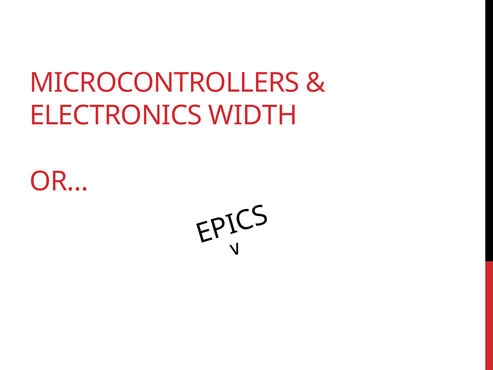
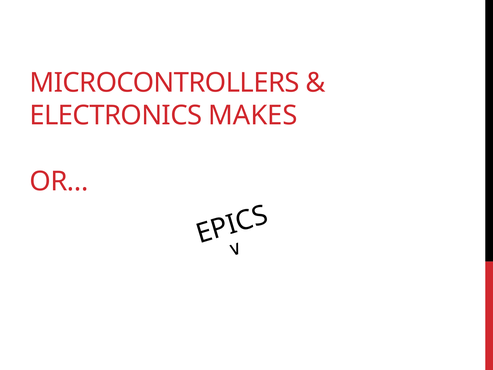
WIDTH: WIDTH -> MAKES
